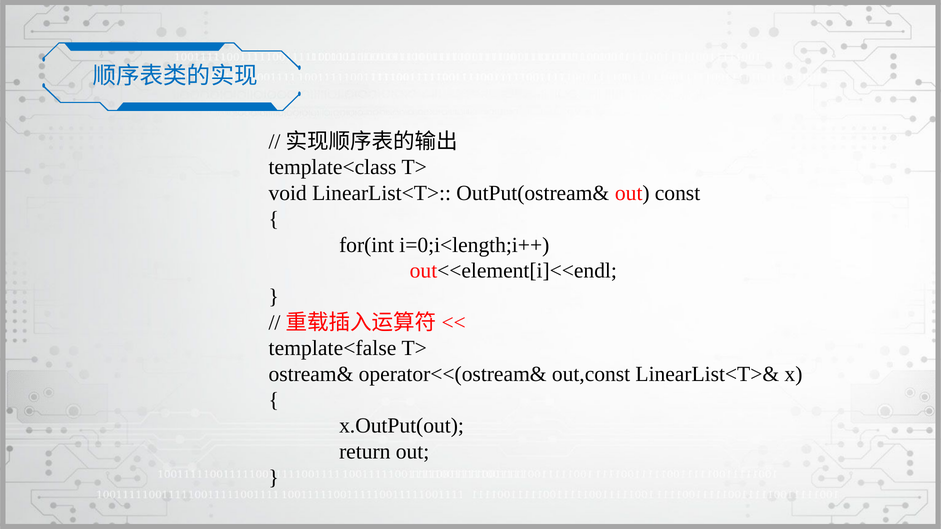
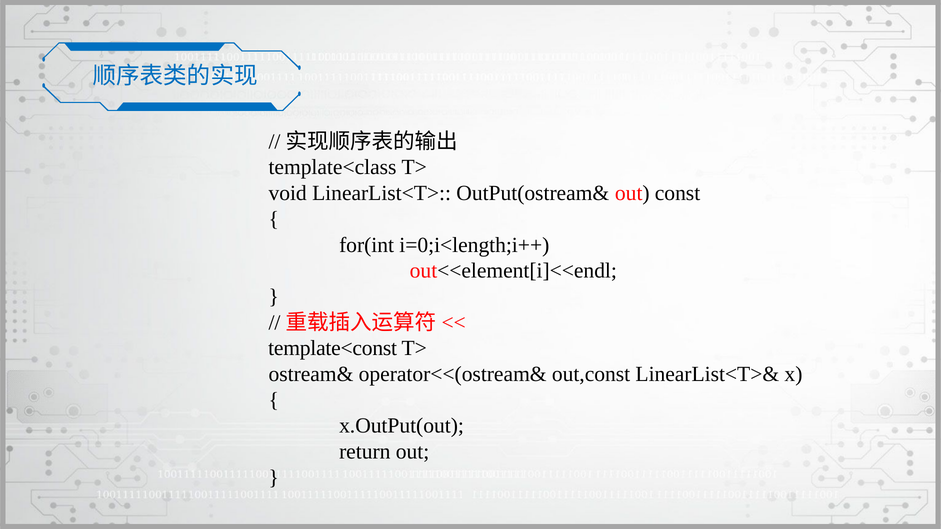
template<false: template<false -> template<const
